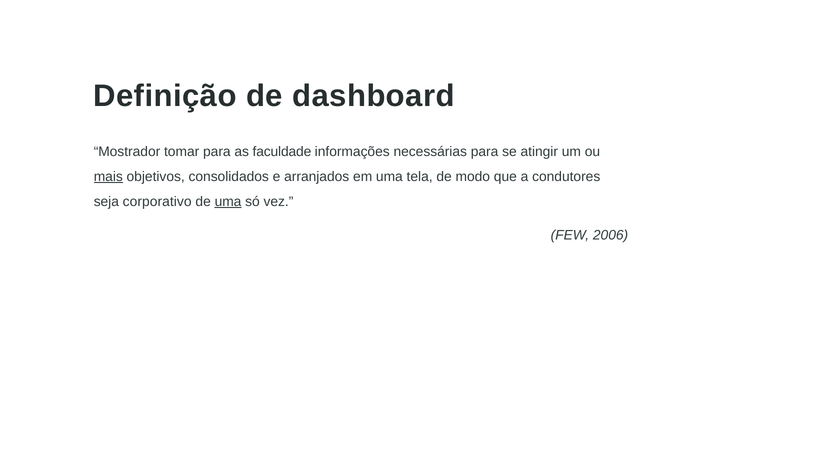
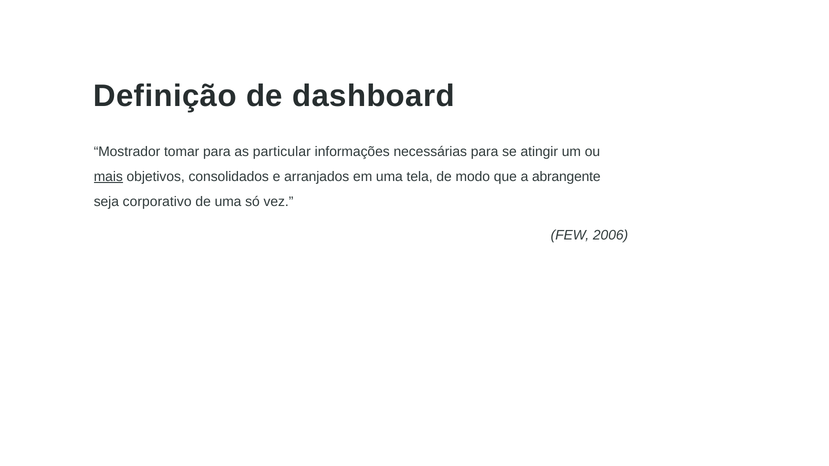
faculdade: faculdade -> particular
condutores: condutores -> abrangente
uma at (228, 202) underline: present -> none
